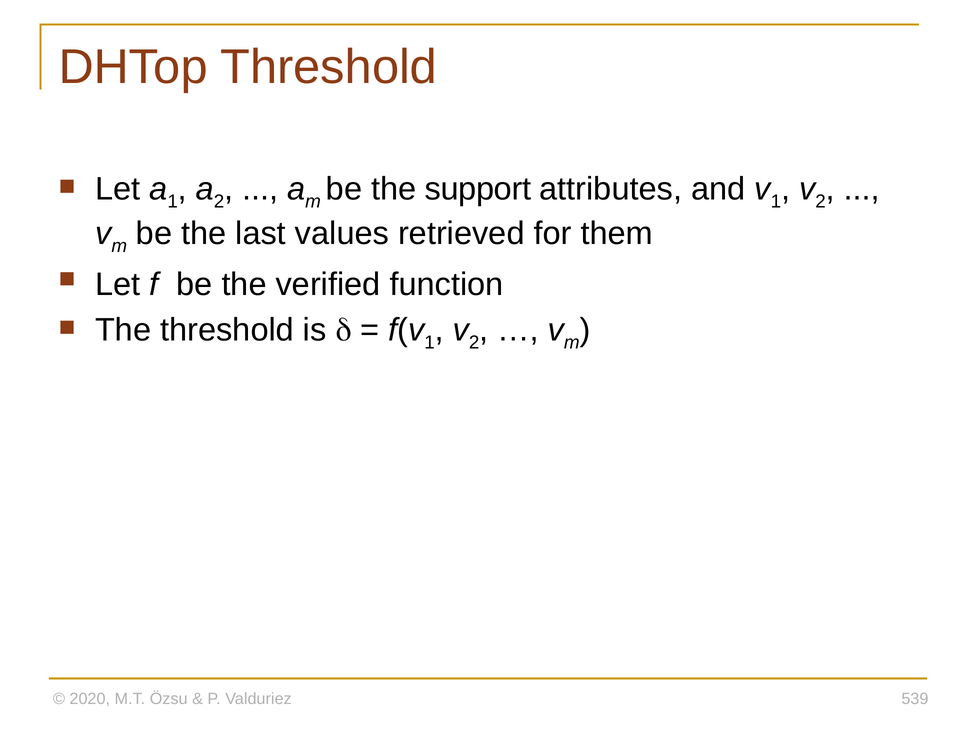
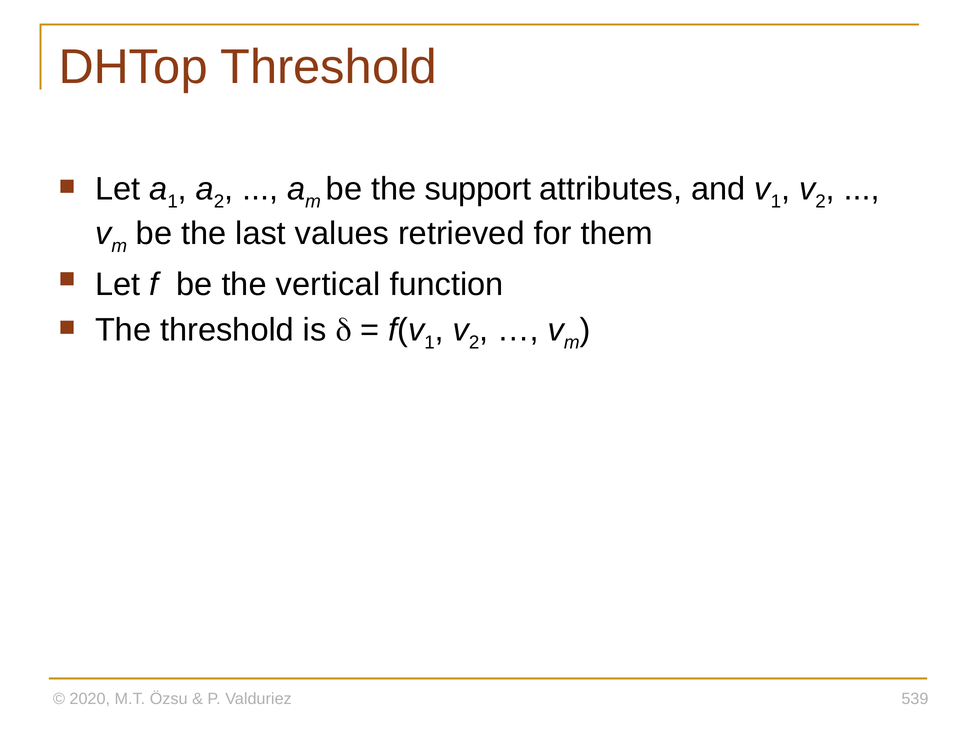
verified: verified -> vertical
